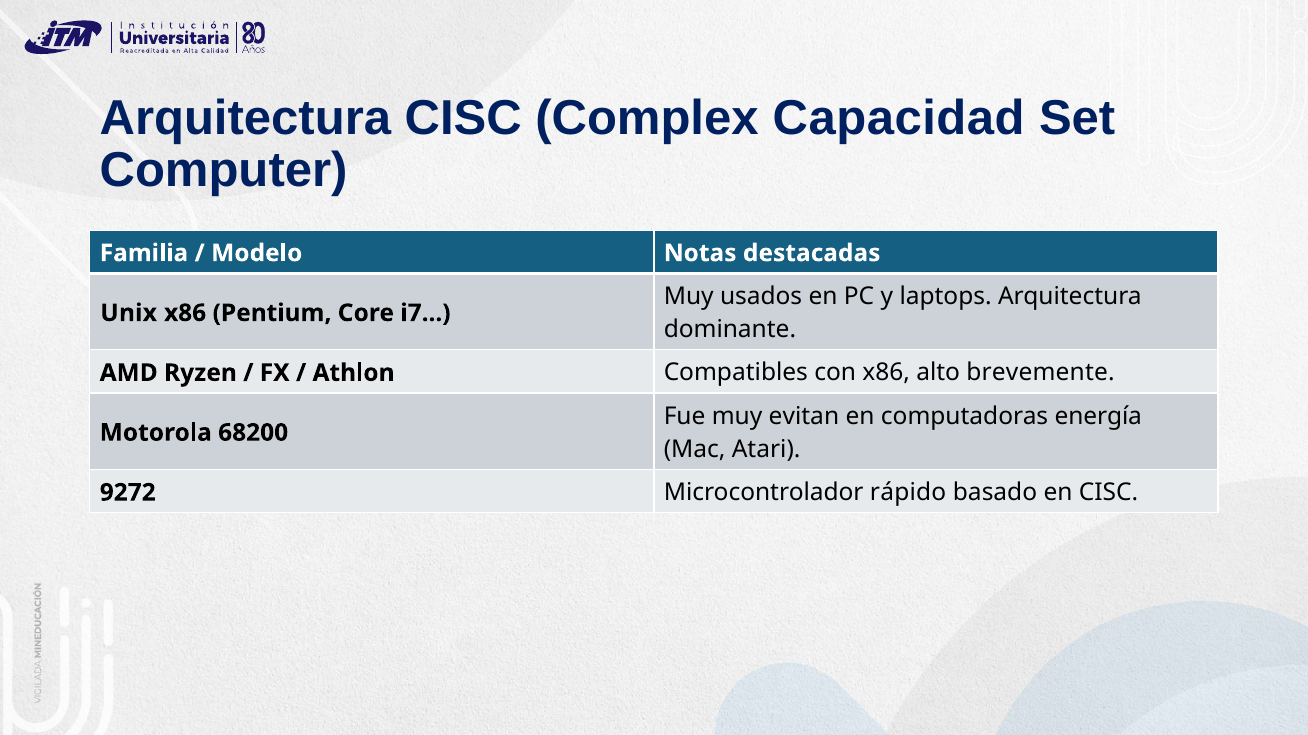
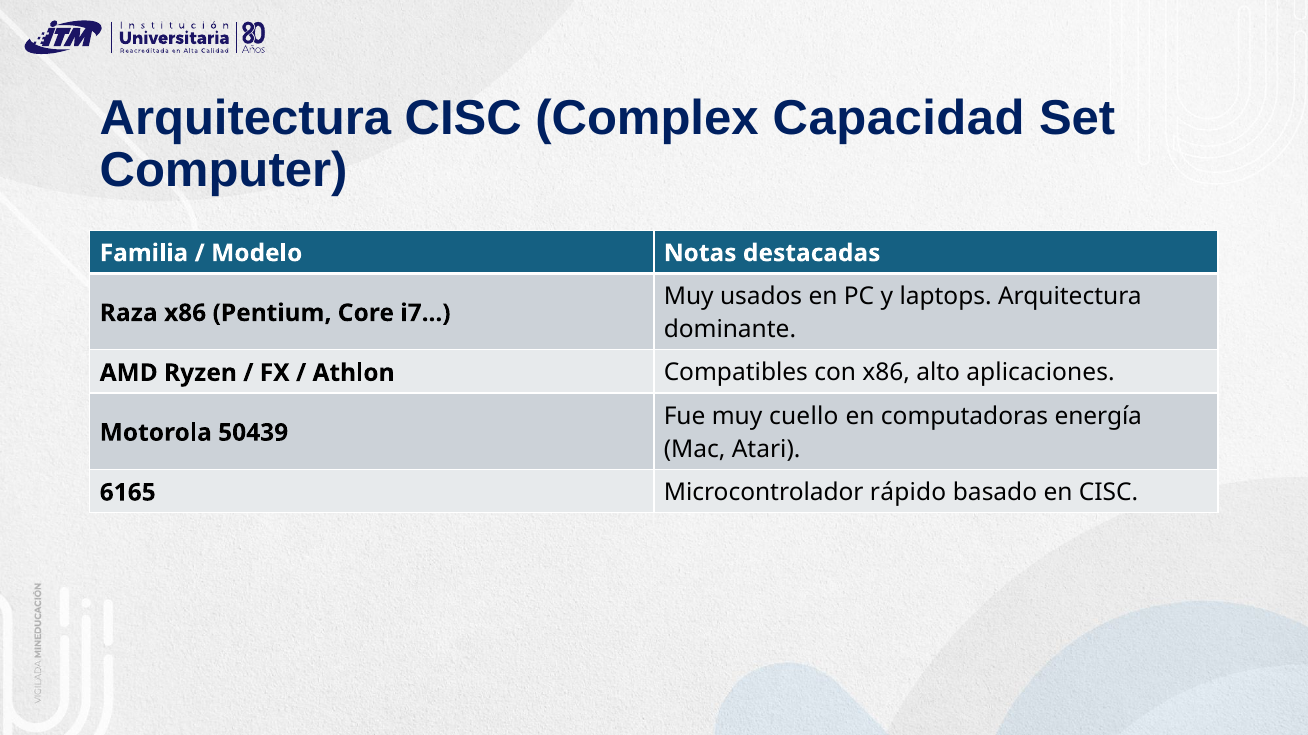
Unix: Unix -> Raza
brevemente: brevemente -> aplicaciones
evitan: evitan -> cuello
68200: 68200 -> 50439
9272: 9272 -> 6165
